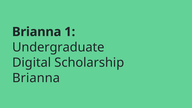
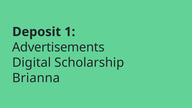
Brianna at (37, 32): Brianna -> Deposit
Undergraduate: Undergraduate -> Advertisements
